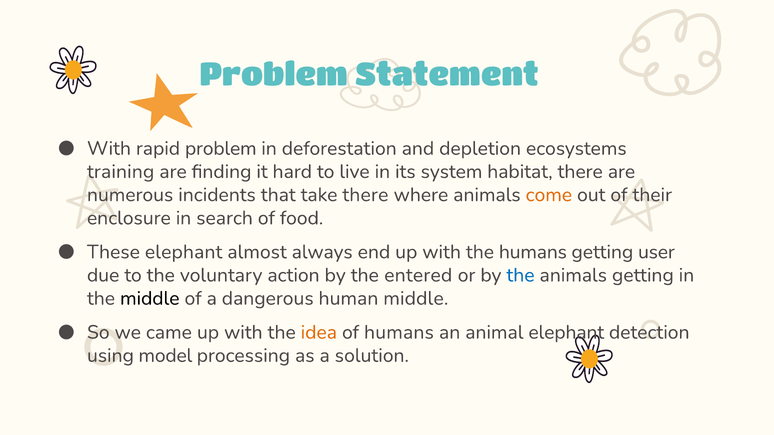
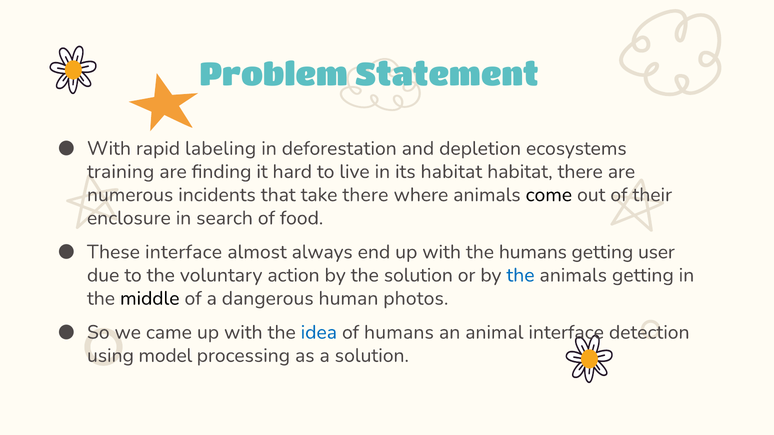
rapid problem: problem -> labeling
its system: system -> habitat
come colour: orange -> black
These elephant: elephant -> interface
the entered: entered -> solution
human middle: middle -> photos
idea colour: orange -> blue
animal elephant: elephant -> interface
